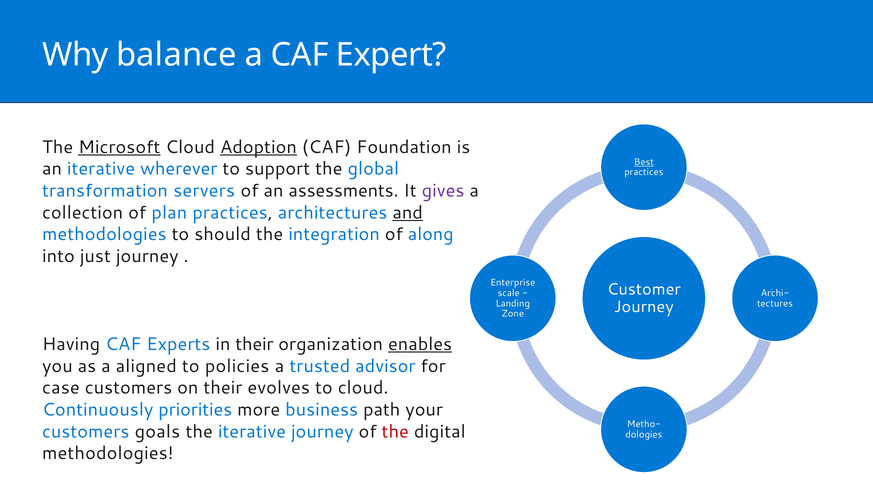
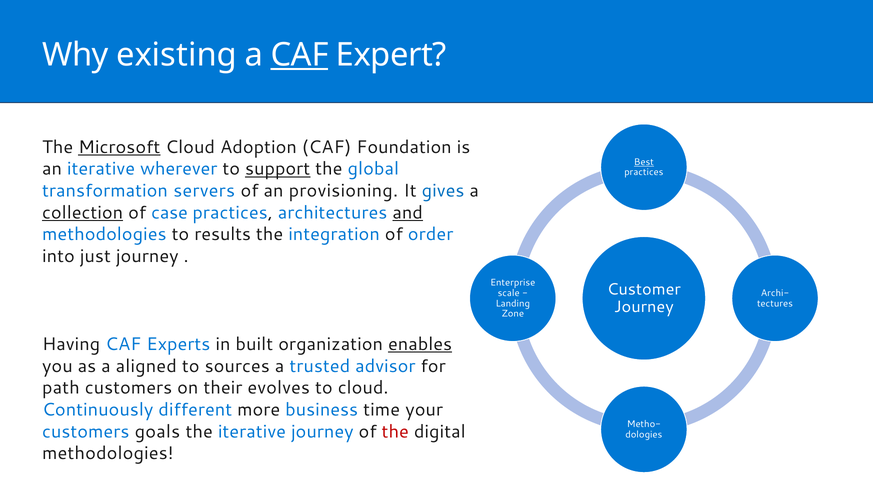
balance: balance -> existing
CAF at (300, 55) underline: none -> present
Adoption underline: present -> none
support underline: none -> present
assessments: assessments -> provisioning
gives colour: purple -> blue
collection underline: none -> present
plan: plan -> case
should: should -> results
along: along -> order
in their: their -> built
policies: policies -> sources
case: case -> path
priorities: priorities -> different
path: path -> time
